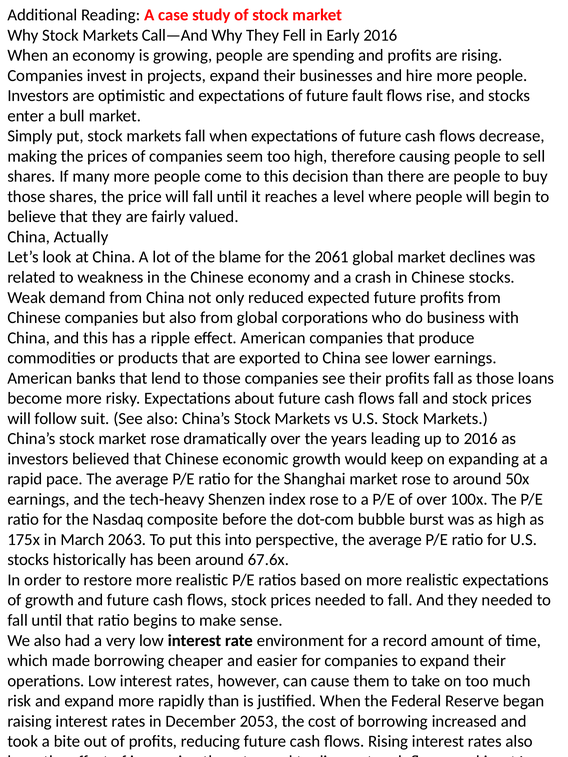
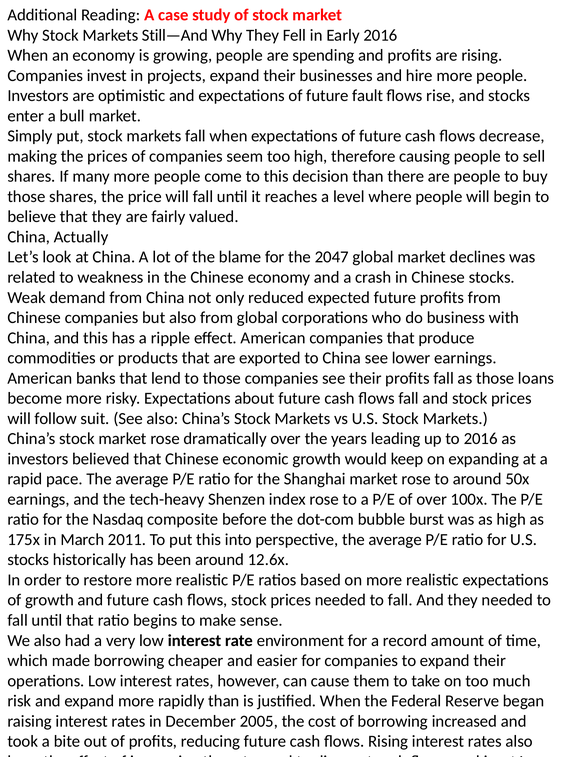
Call—And: Call—And -> Still—And
2061: 2061 -> 2047
2063: 2063 -> 2011
67.6x: 67.6x -> 12.6x
2053: 2053 -> 2005
